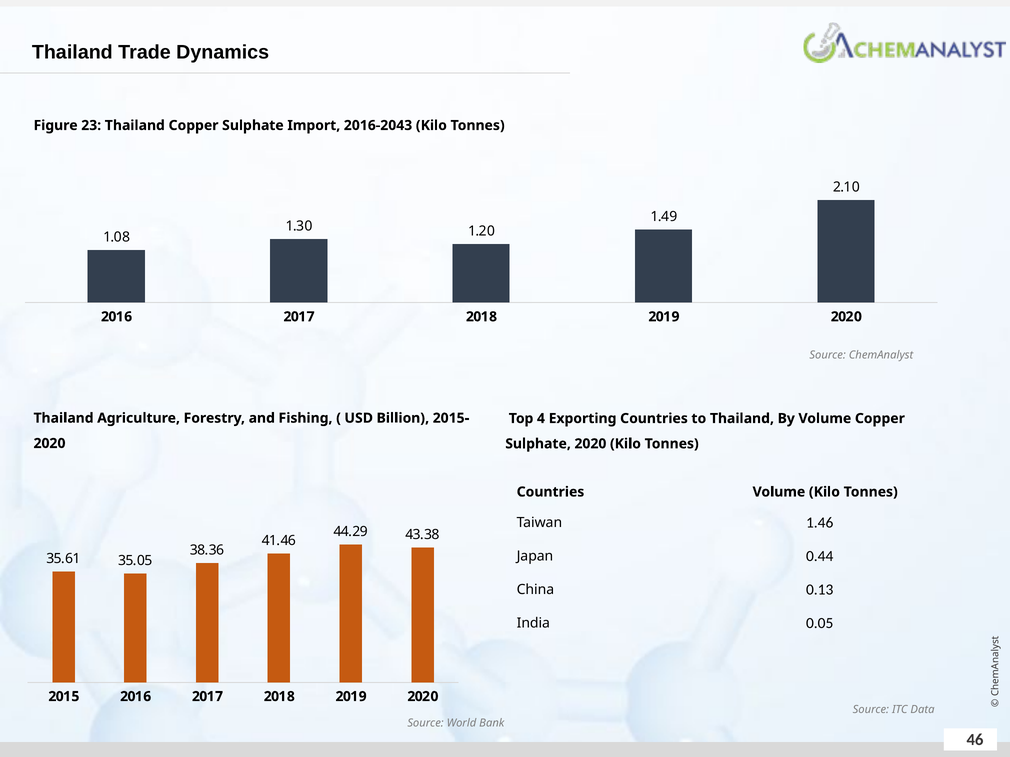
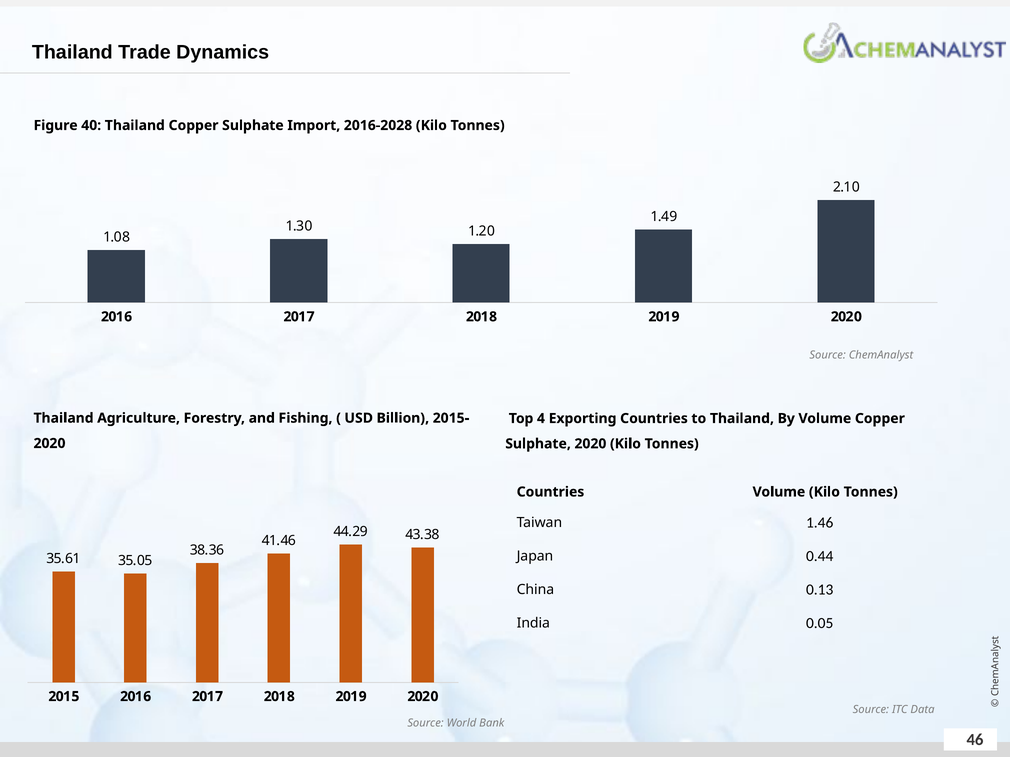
23: 23 -> 40
2016-2043: 2016-2043 -> 2016-2028
